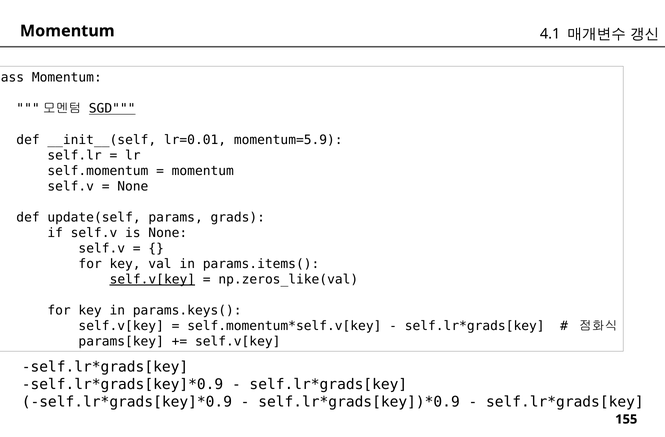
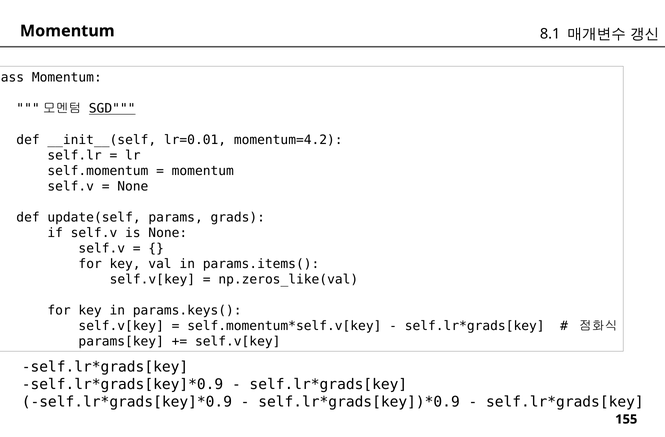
4.1: 4.1 -> 8.1
momentum=5.9: momentum=5.9 -> momentum=4.2
self.v[key at (152, 279) underline: present -> none
